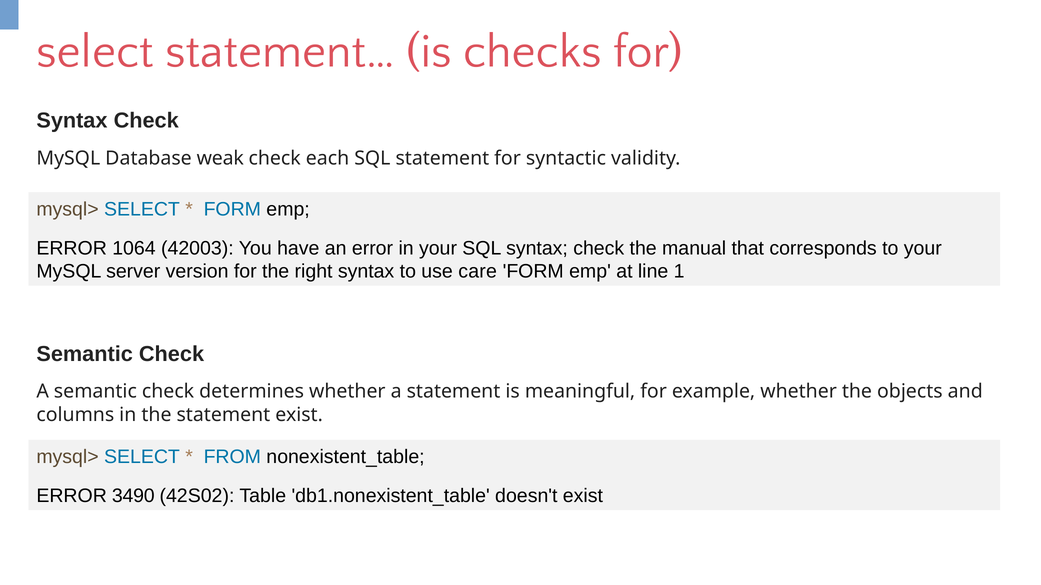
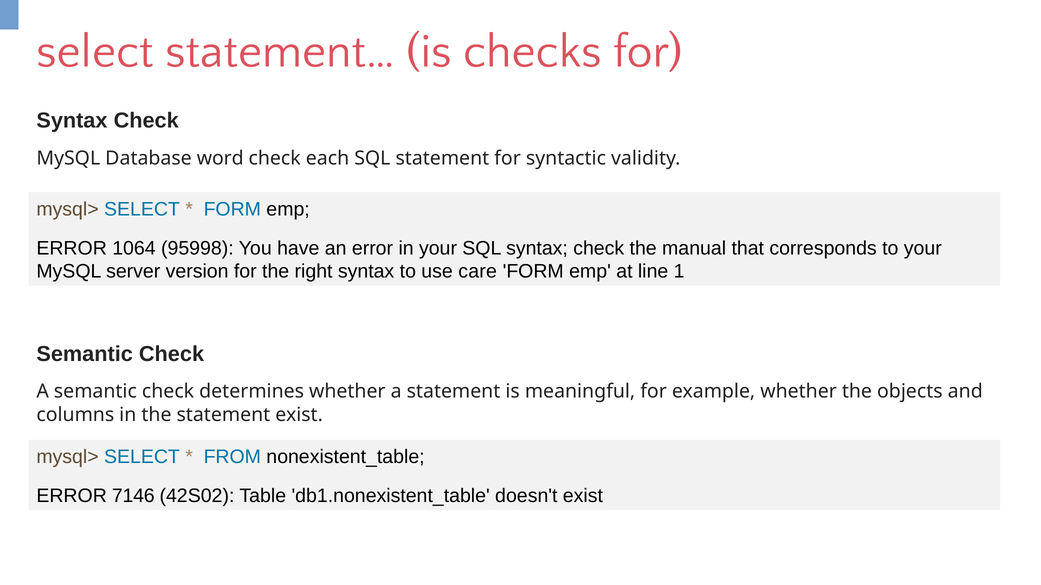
weak: weak -> word
42003: 42003 -> 95998
3490: 3490 -> 7146
